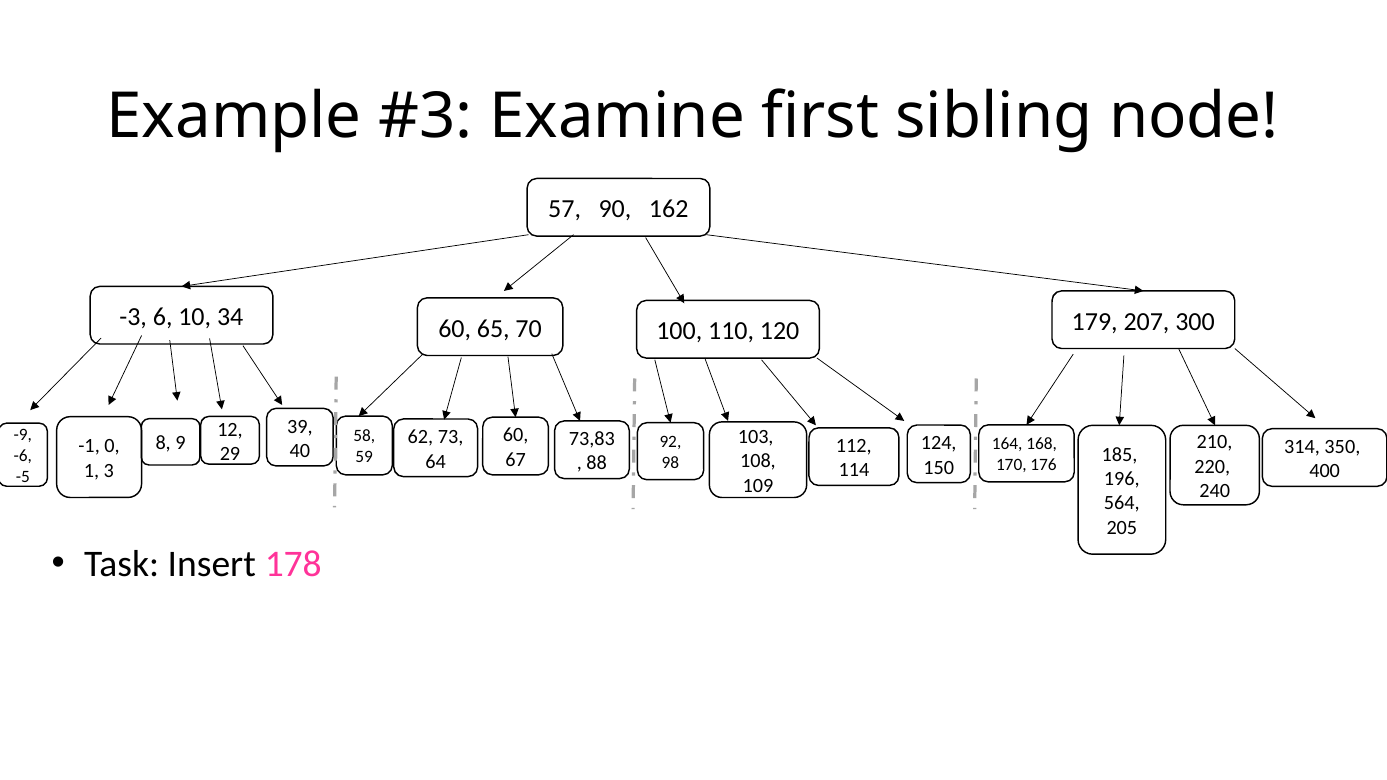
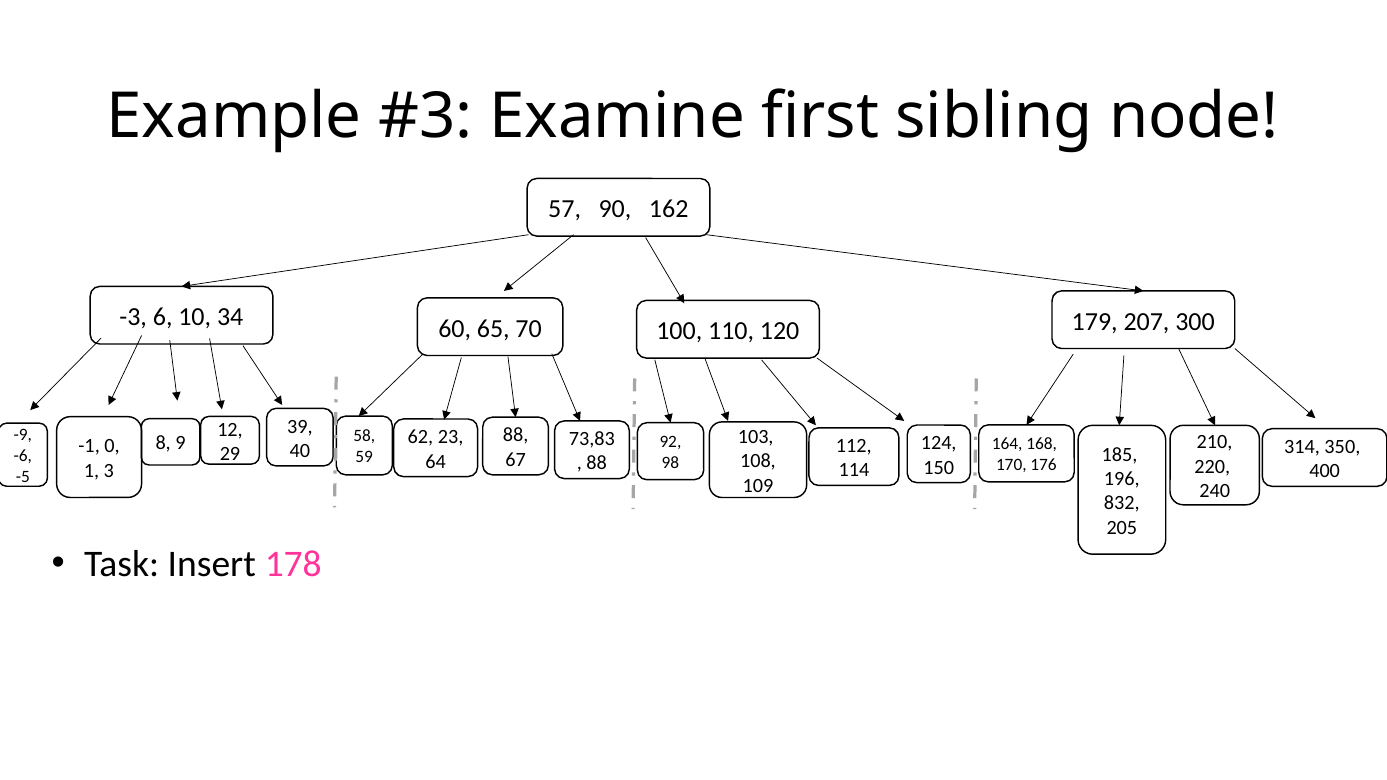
60 at (516, 435): 60 -> 88
73: 73 -> 23
564: 564 -> 832
